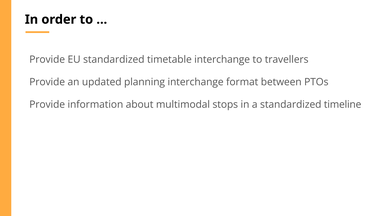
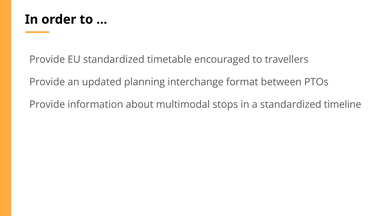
timetable interchange: interchange -> encouraged
